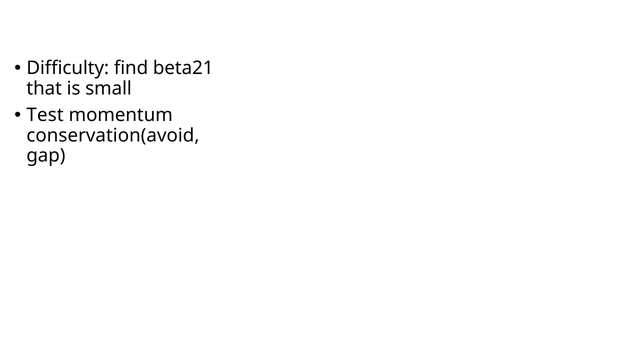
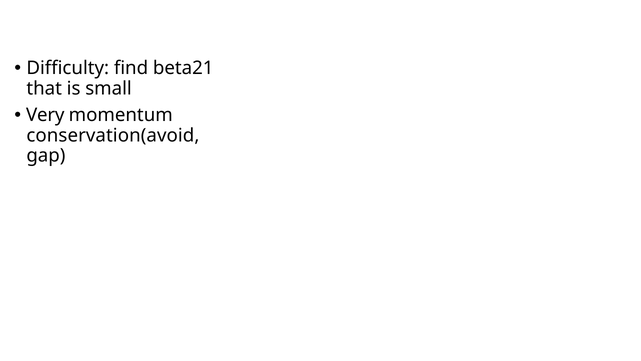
Test: Test -> Very
